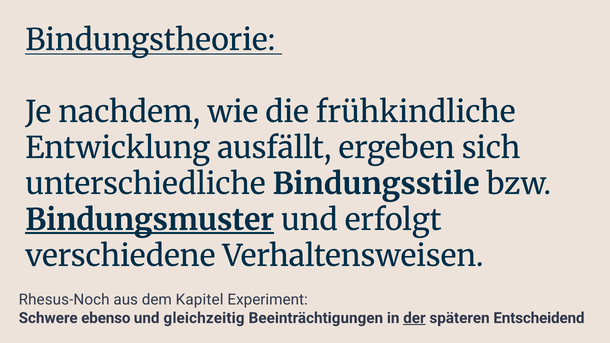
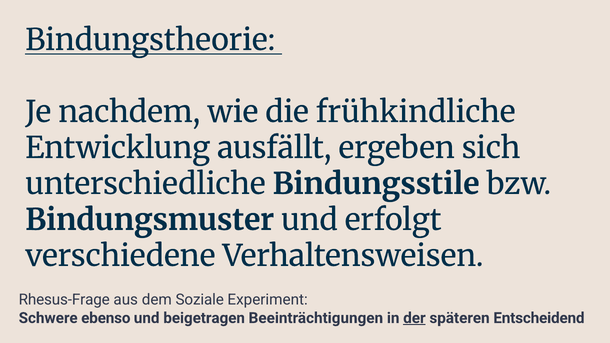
Bindungsmuster underline: present -> none
Rhesus-Noch: Rhesus-Noch -> Rhesus-Frage
Kapitel: Kapitel -> Soziale
gleichzeitig: gleichzeitig -> beigetragen
